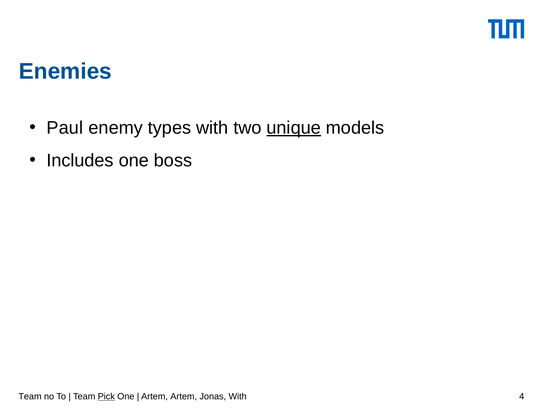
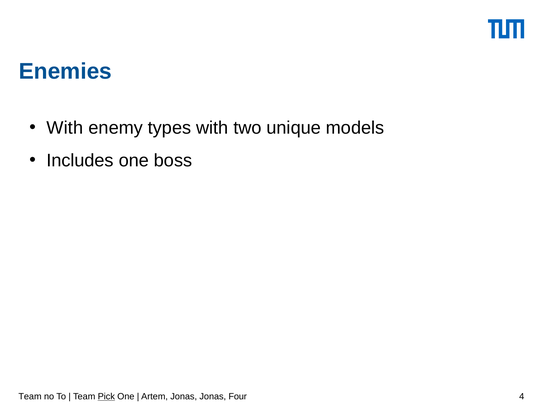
Paul at (65, 128): Paul -> With
unique underline: present -> none
Artem Artem: Artem -> Jonas
Jonas With: With -> Four
